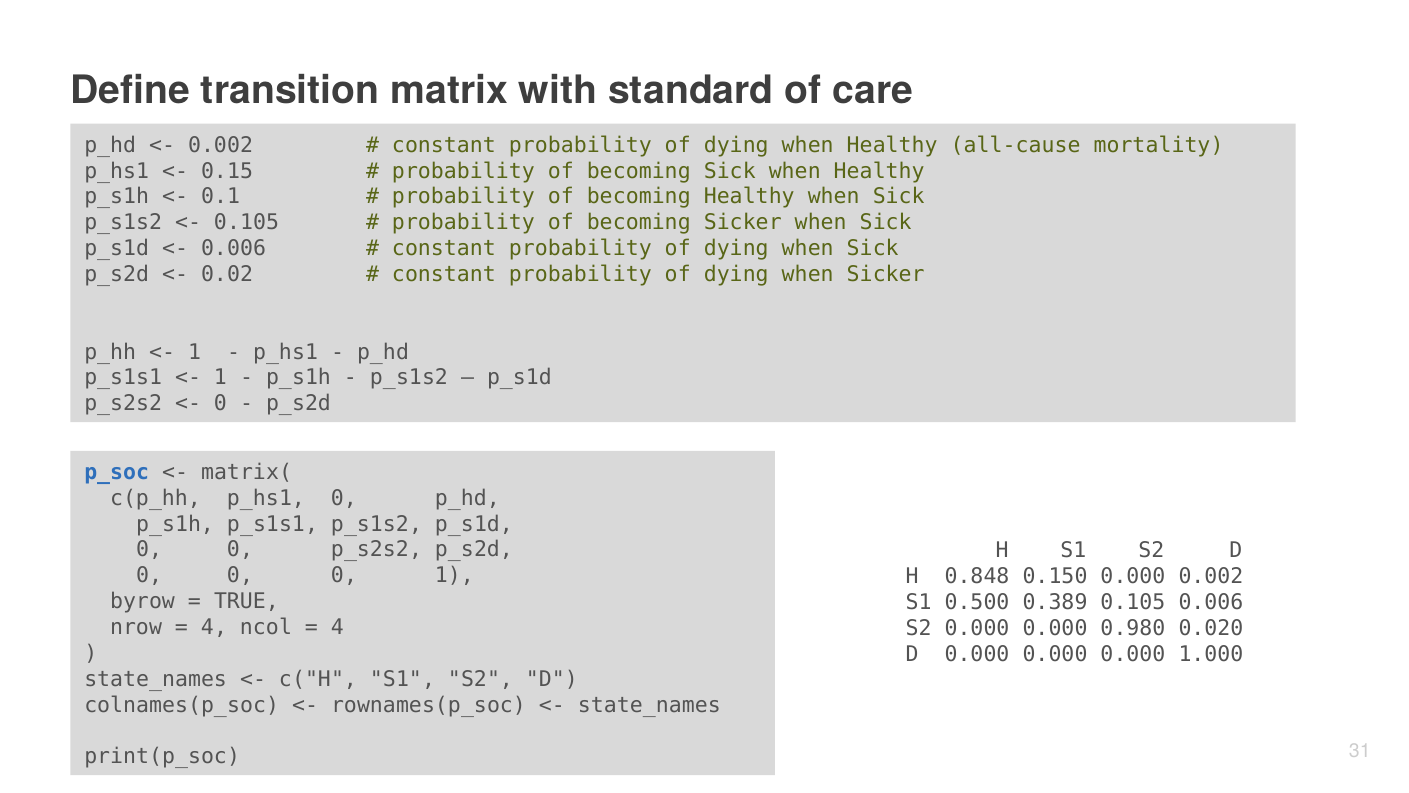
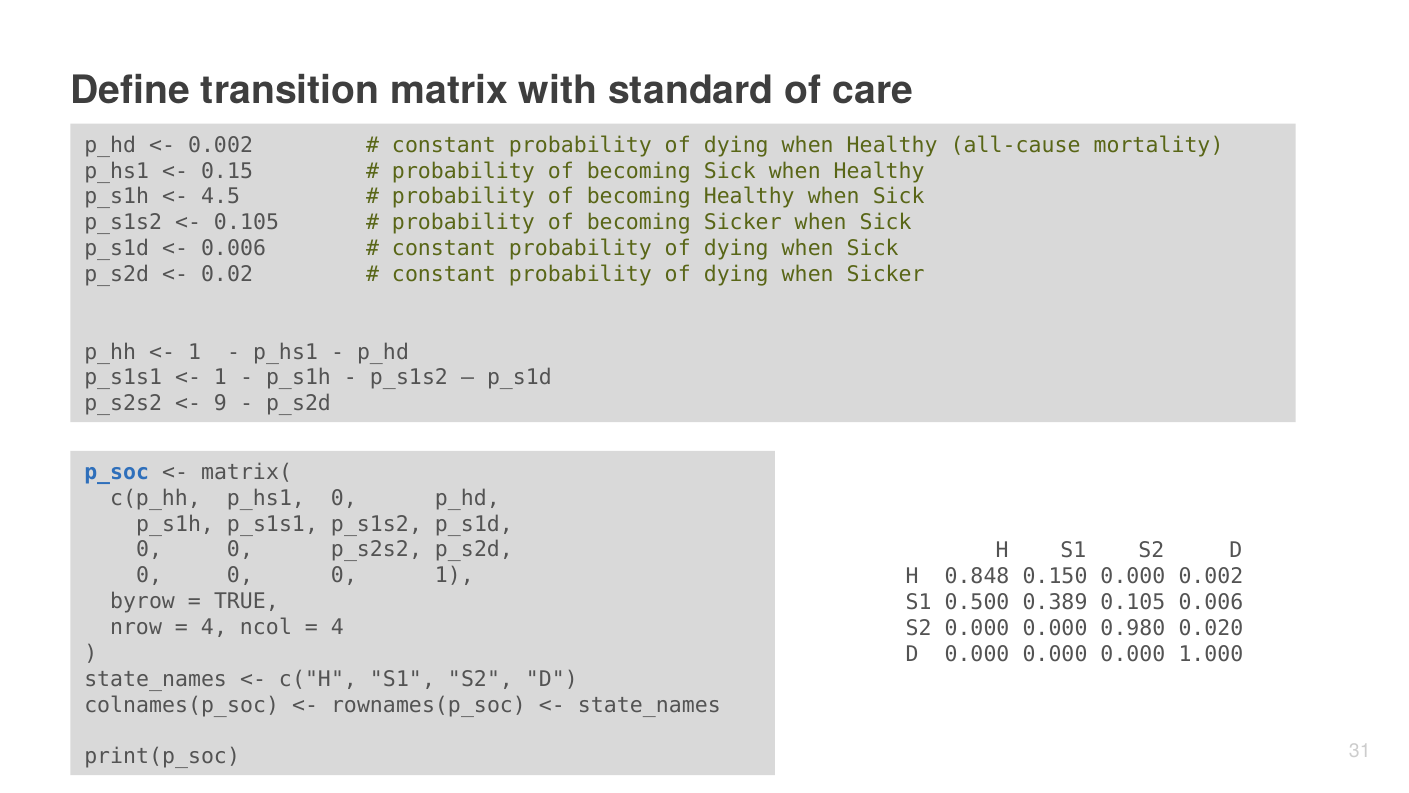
0.1: 0.1 -> 4.5
0 at (220, 404): 0 -> 9
